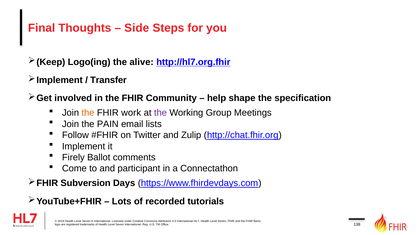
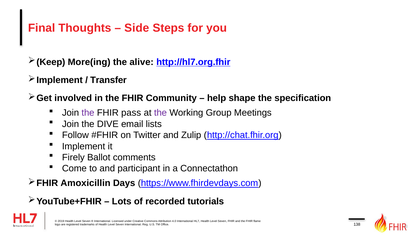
Logo(ing: Logo(ing -> More(ing
the at (88, 113) colour: orange -> purple
work: work -> pass
PAIN: PAIN -> DIVE
Subversion: Subversion -> Amoxicillin
